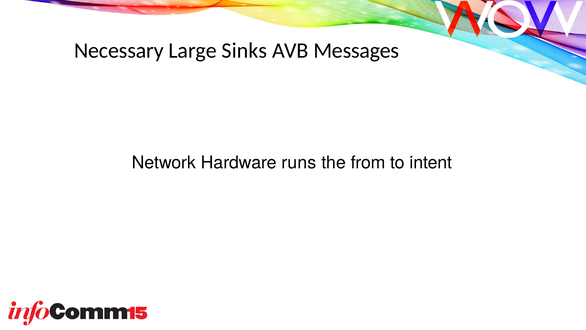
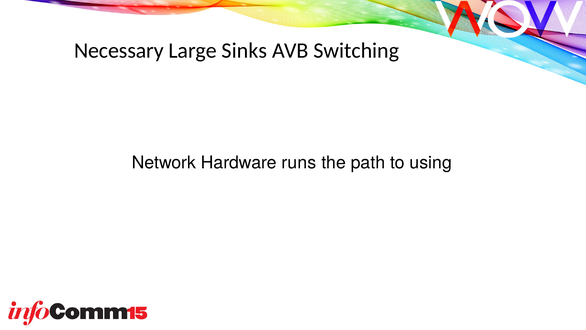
Messages: Messages -> Switching
from: from -> path
intent: intent -> using
